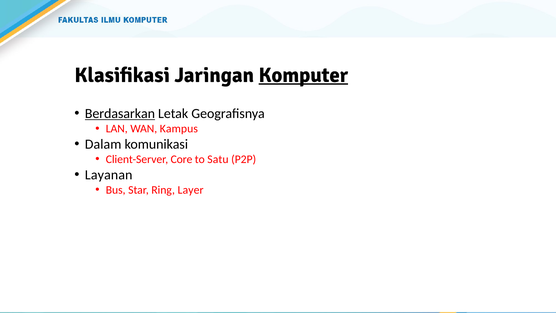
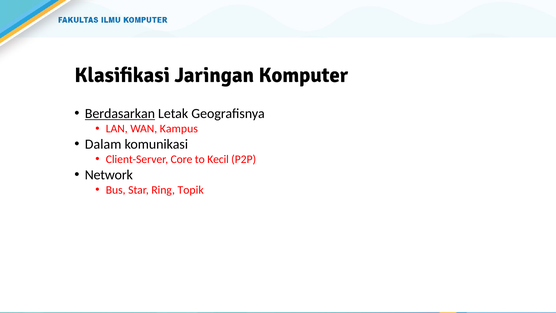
Komputer underline: present -> none
Satu: Satu -> Kecil
Layanan: Layanan -> Network
Layer: Layer -> Topik
